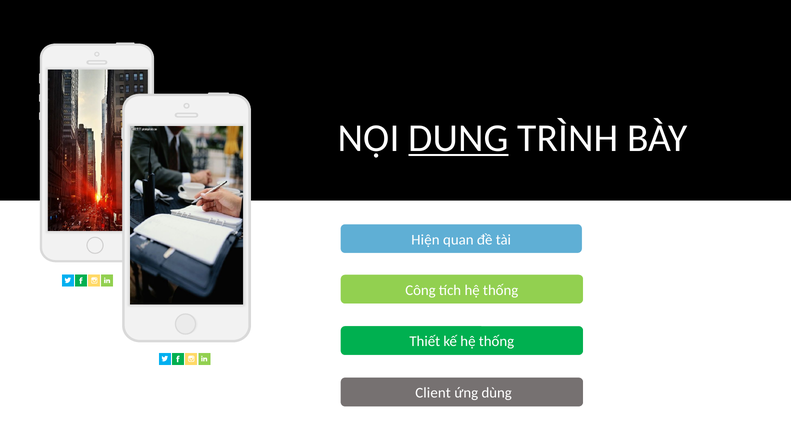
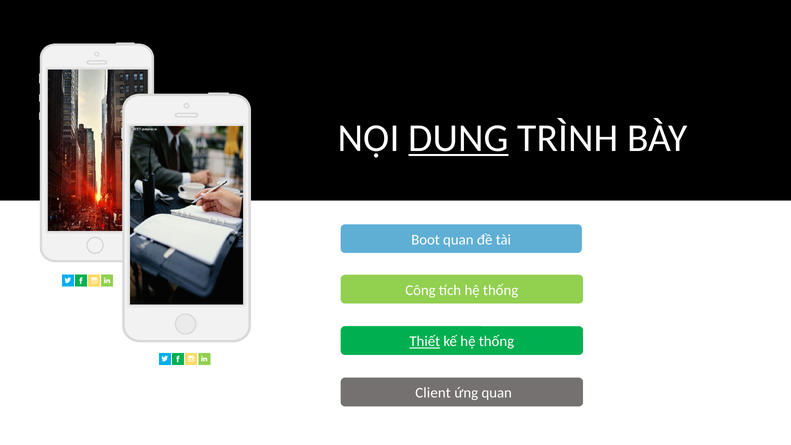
Hiện: Hiện -> Boot
Thiết underline: none -> present
ứng dùng: dùng -> quan
